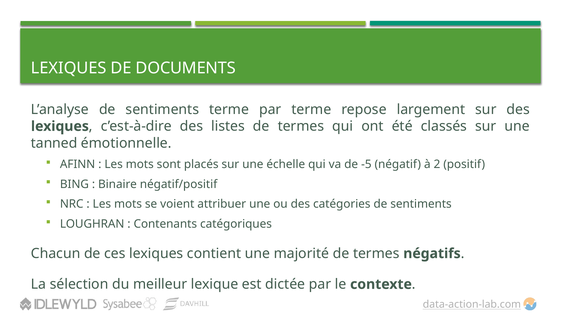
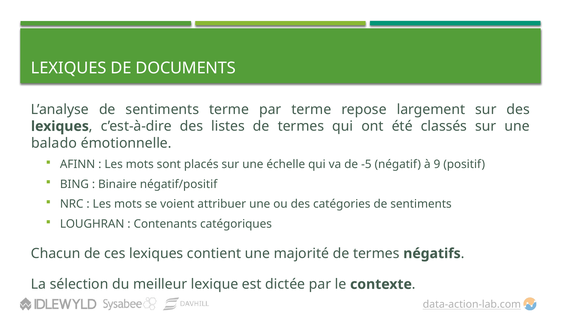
tanned: tanned -> balado
2: 2 -> 9
